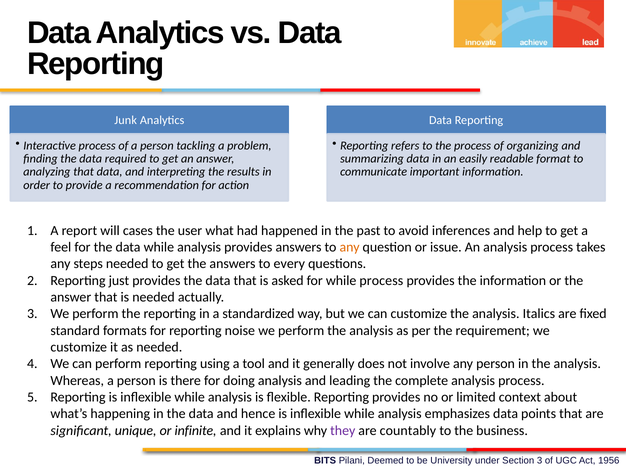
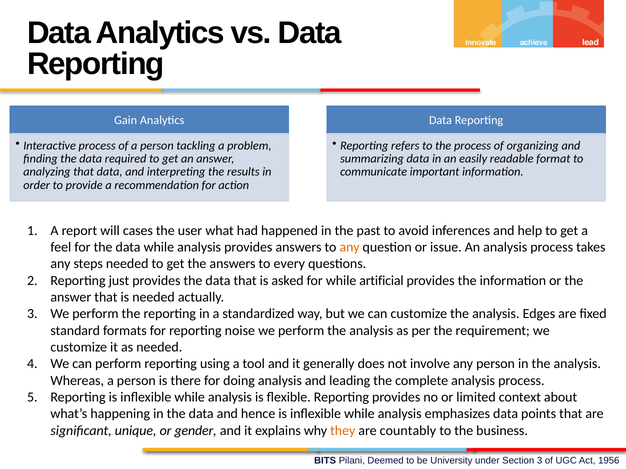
Junk: Junk -> Gain
while process: process -> artificial
Italics: Italics -> Edges
infinite: infinite -> gender
they colour: purple -> orange
